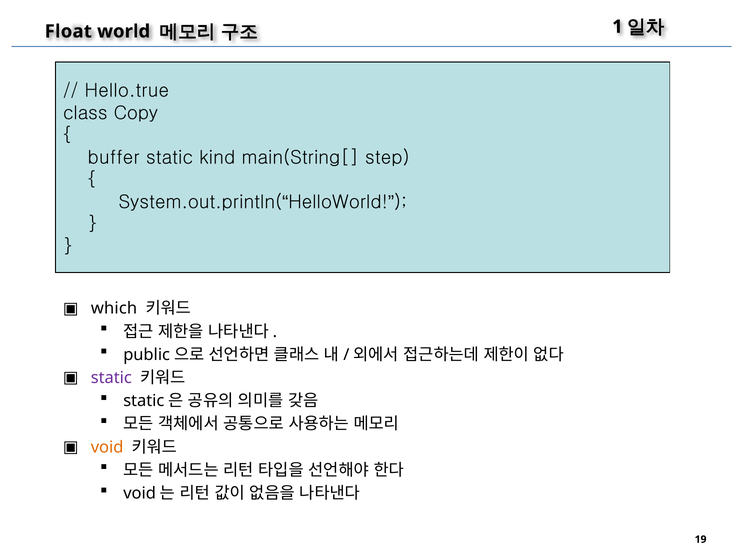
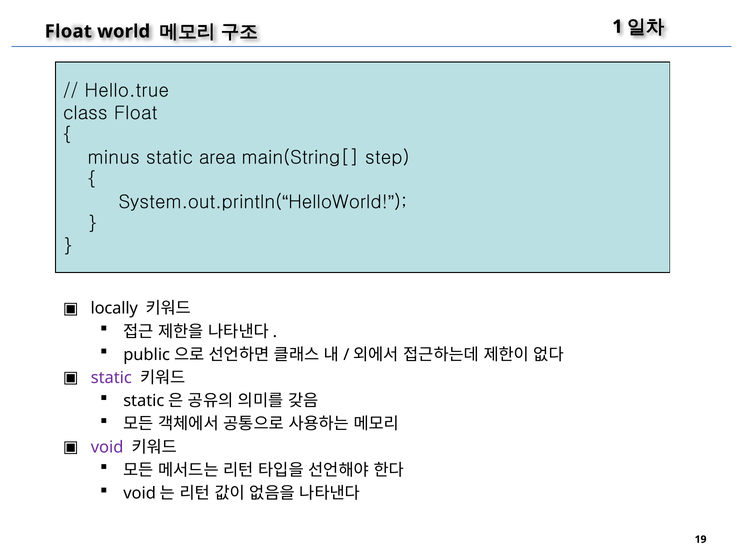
class Copy: Copy -> Float
buffer: buffer -> minus
kind: kind -> area
which: which -> locally
void colour: orange -> purple
